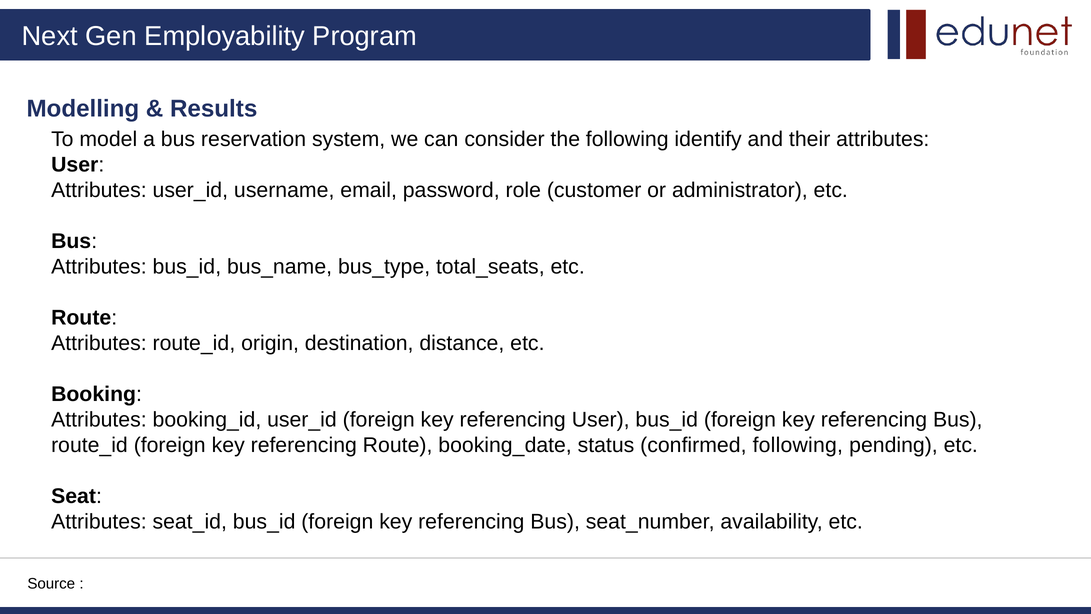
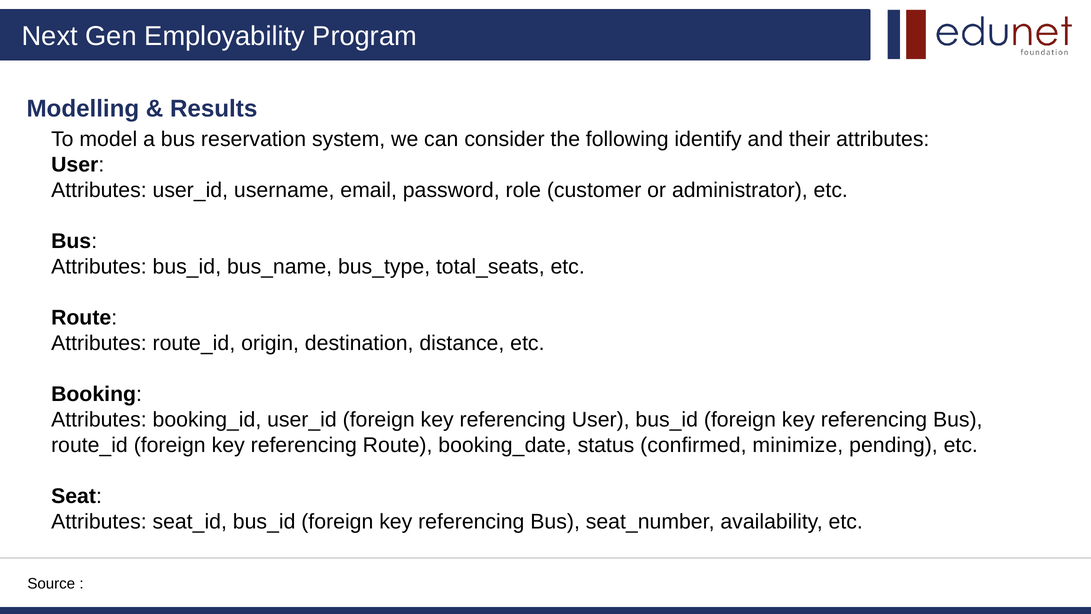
confirmed following: following -> minimize
